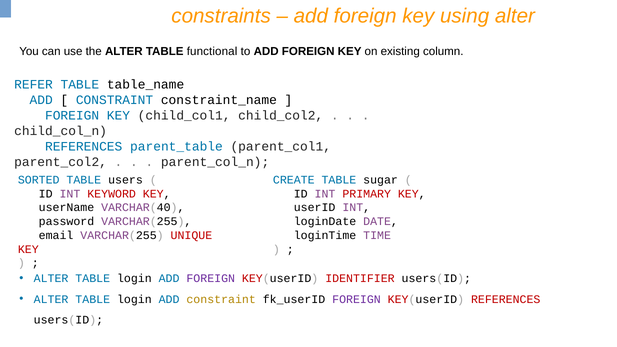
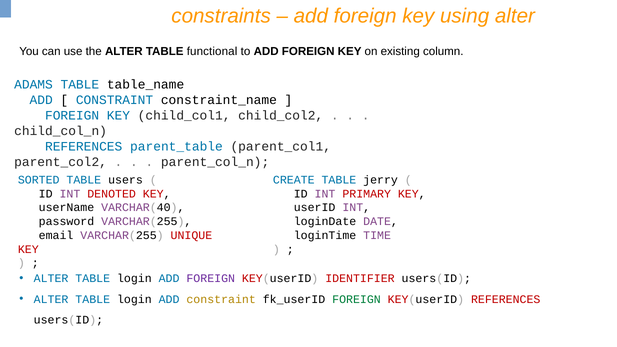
REFER: REFER -> ADAMS
sugar: sugar -> jerry
KEYWORD: KEYWORD -> DENOTED
FOREIGN at (356, 299) colour: purple -> green
